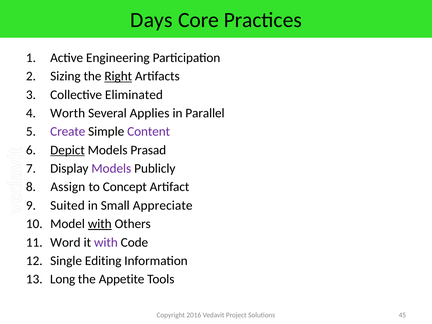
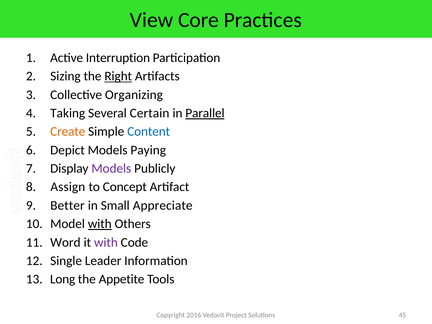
Days: Days -> View
Engineering: Engineering -> Interruption
Eliminated: Eliminated -> Organizing
Worth: Worth -> Taking
Applies: Applies -> Certain
Parallel underline: none -> present
Create colour: purple -> orange
Content colour: purple -> blue
Depict underline: present -> none
Prasad: Prasad -> Paying
Suited: Suited -> Better
Editing: Editing -> Leader
